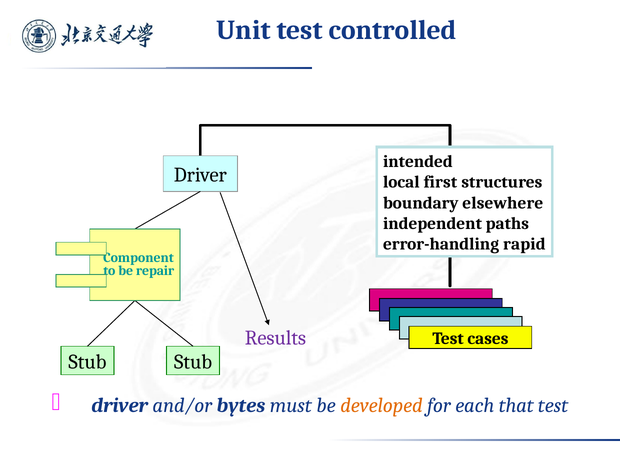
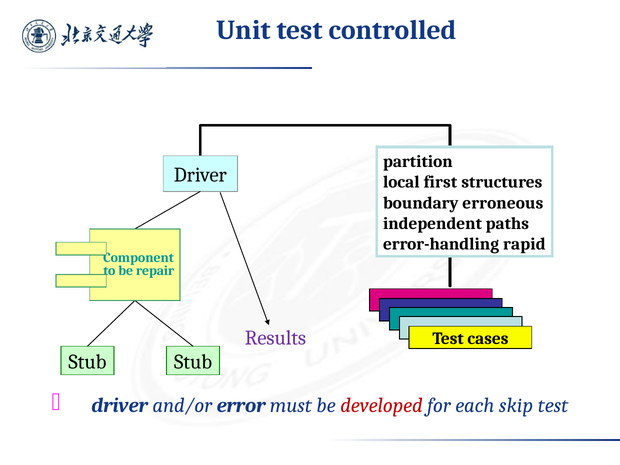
intended: intended -> partition
elsewhere: elsewhere -> erroneous
bytes: bytes -> error
developed colour: orange -> red
that: that -> skip
